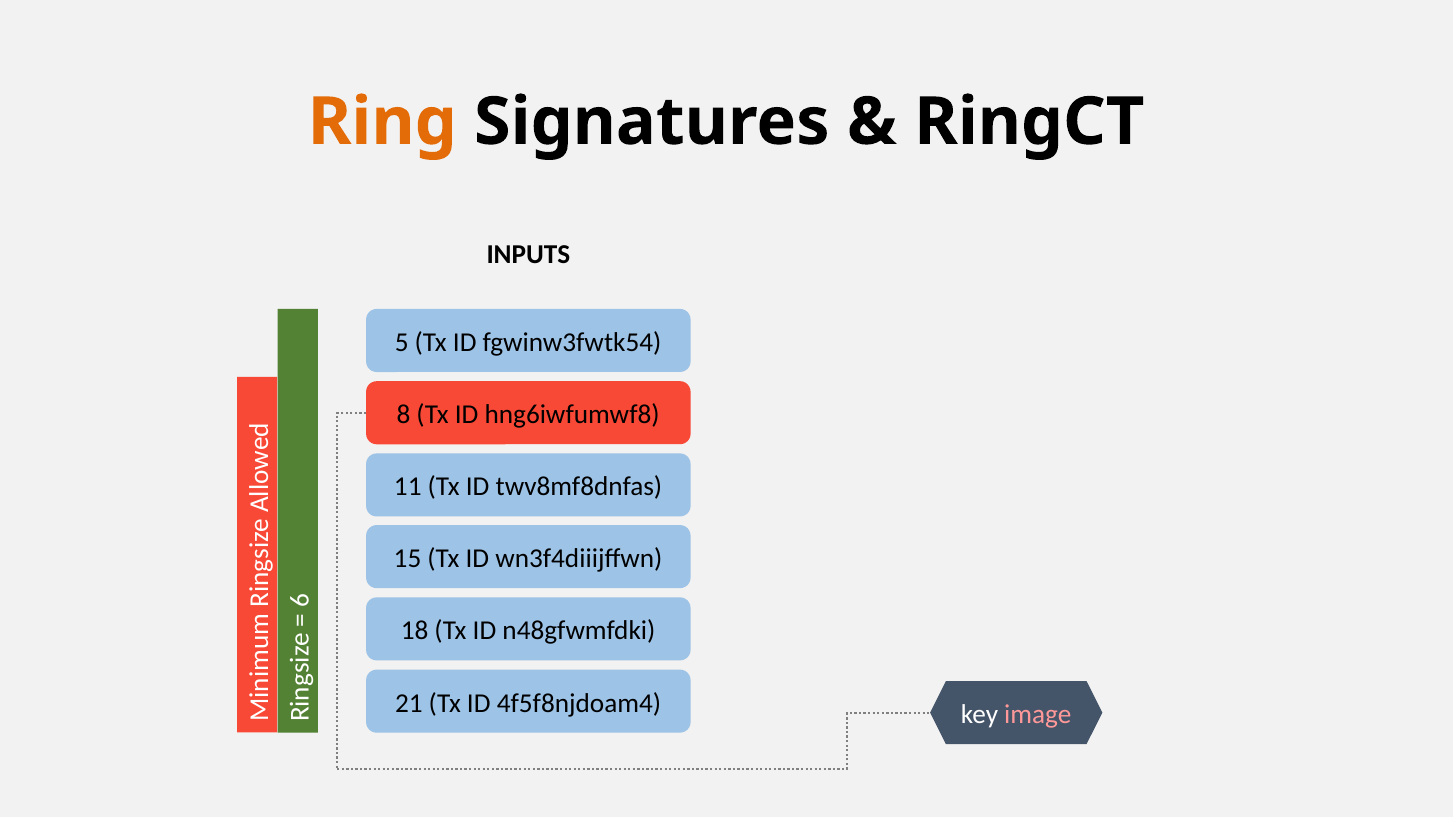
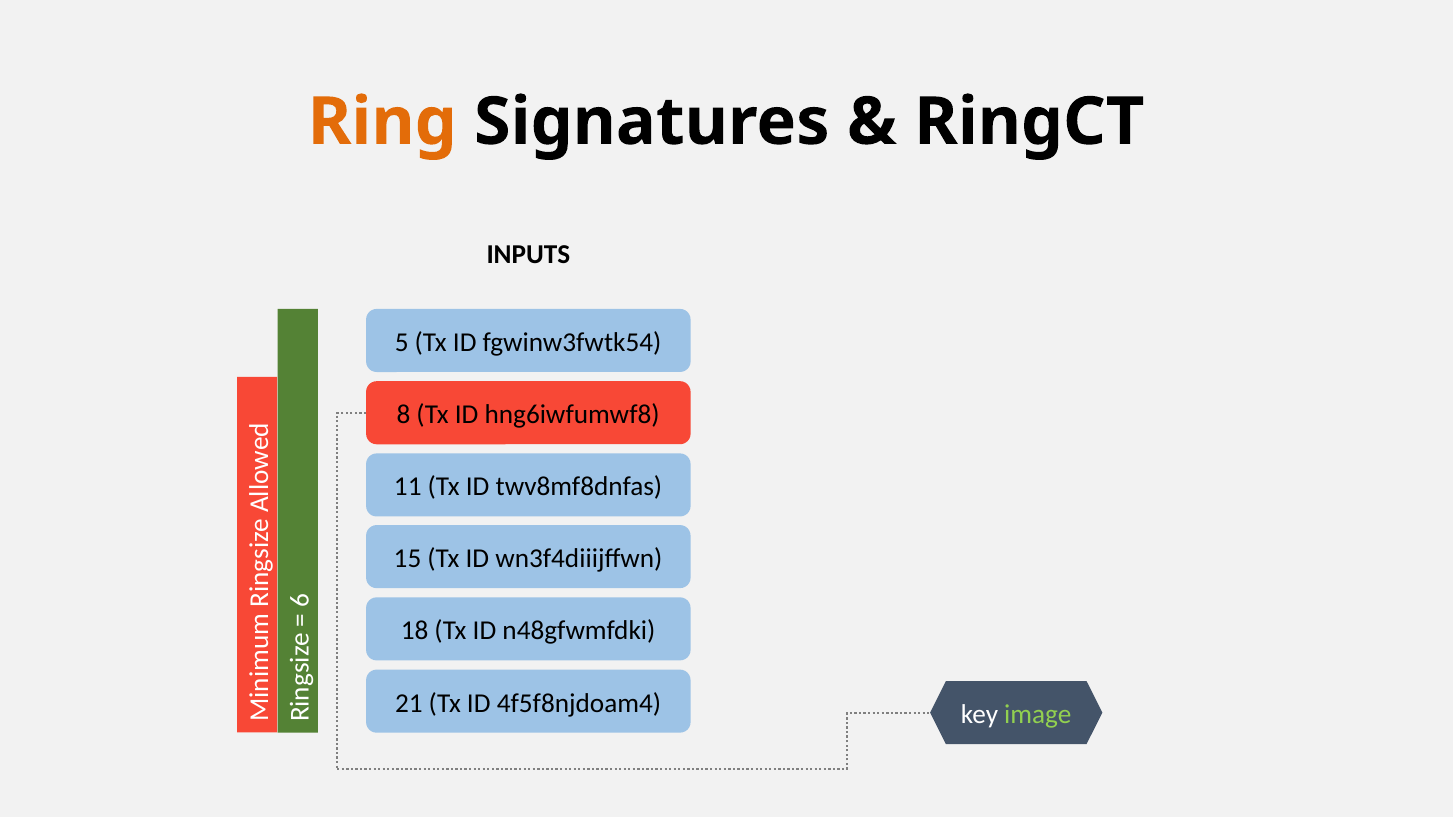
image colour: pink -> light green
